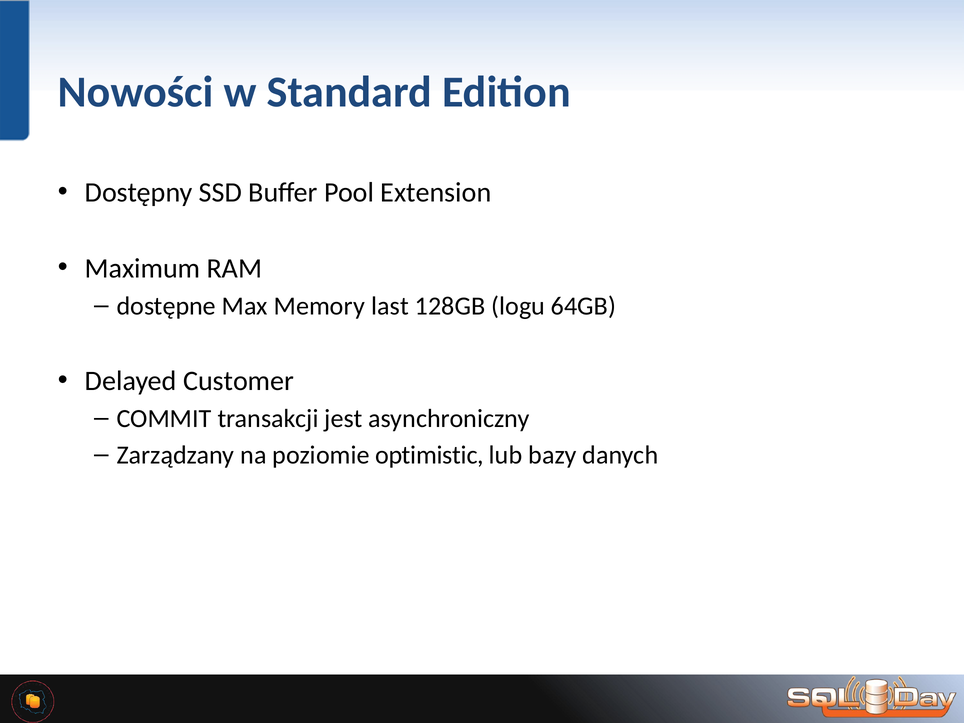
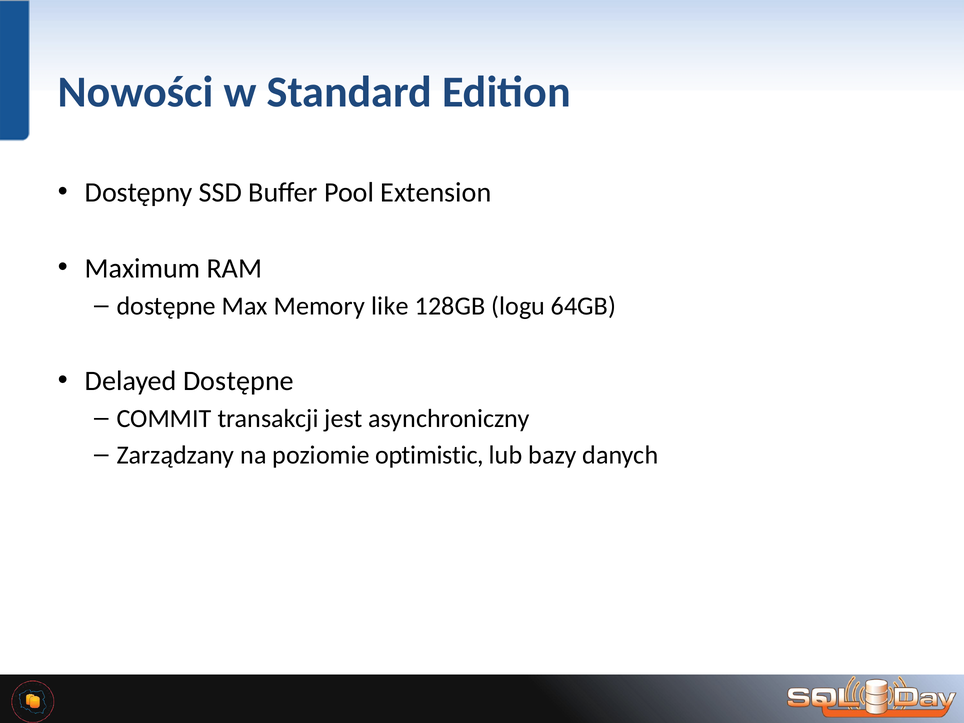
last: last -> like
Delayed Customer: Customer -> Dostępne
